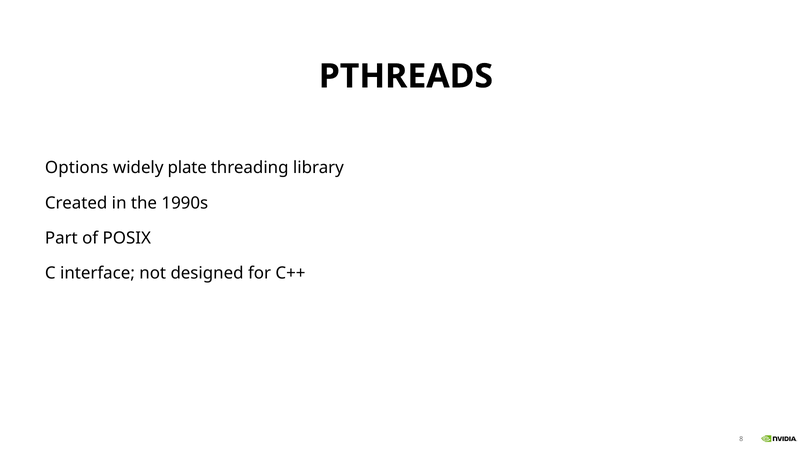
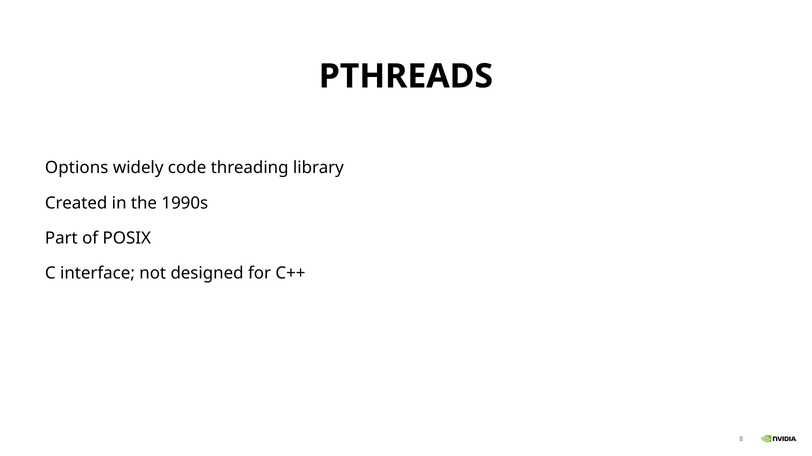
plate: plate -> code
